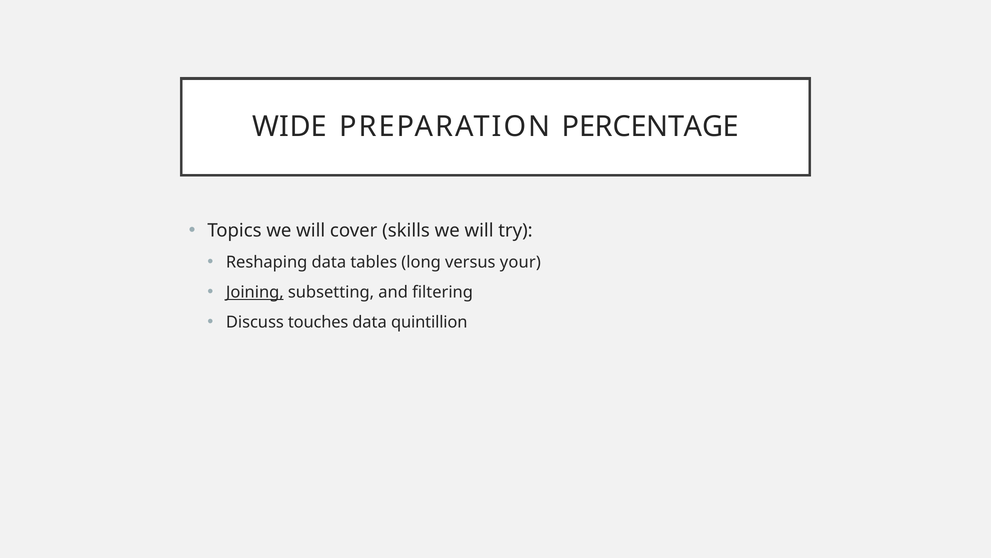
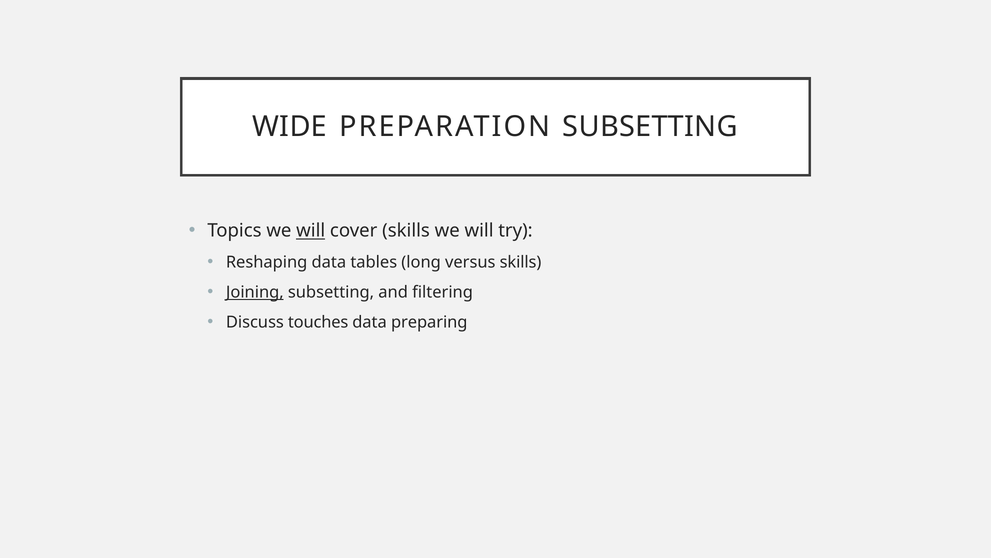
PREPARATION PERCENTAGE: PERCENTAGE -> SUBSETTING
will at (311, 231) underline: none -> present
versus your: your -> skills
quintillion: quintillion -> preparing
